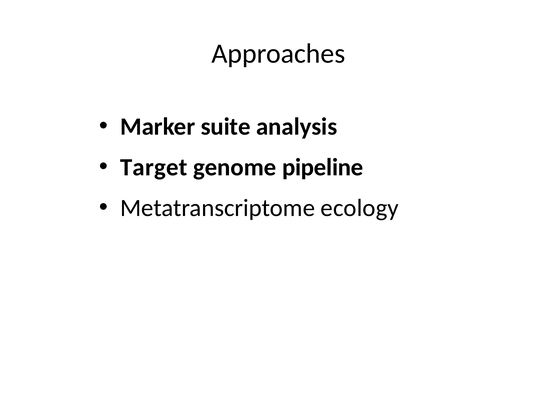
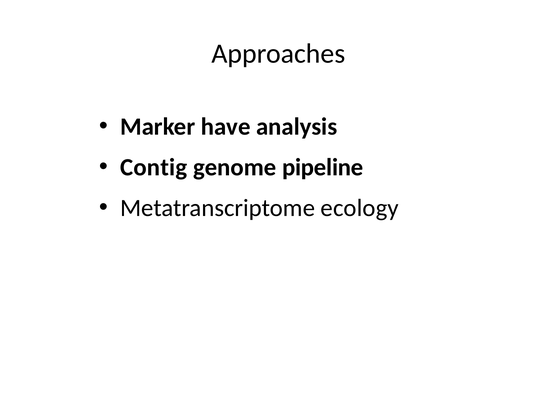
suite: suite -> have
Target: Target -> Contig
